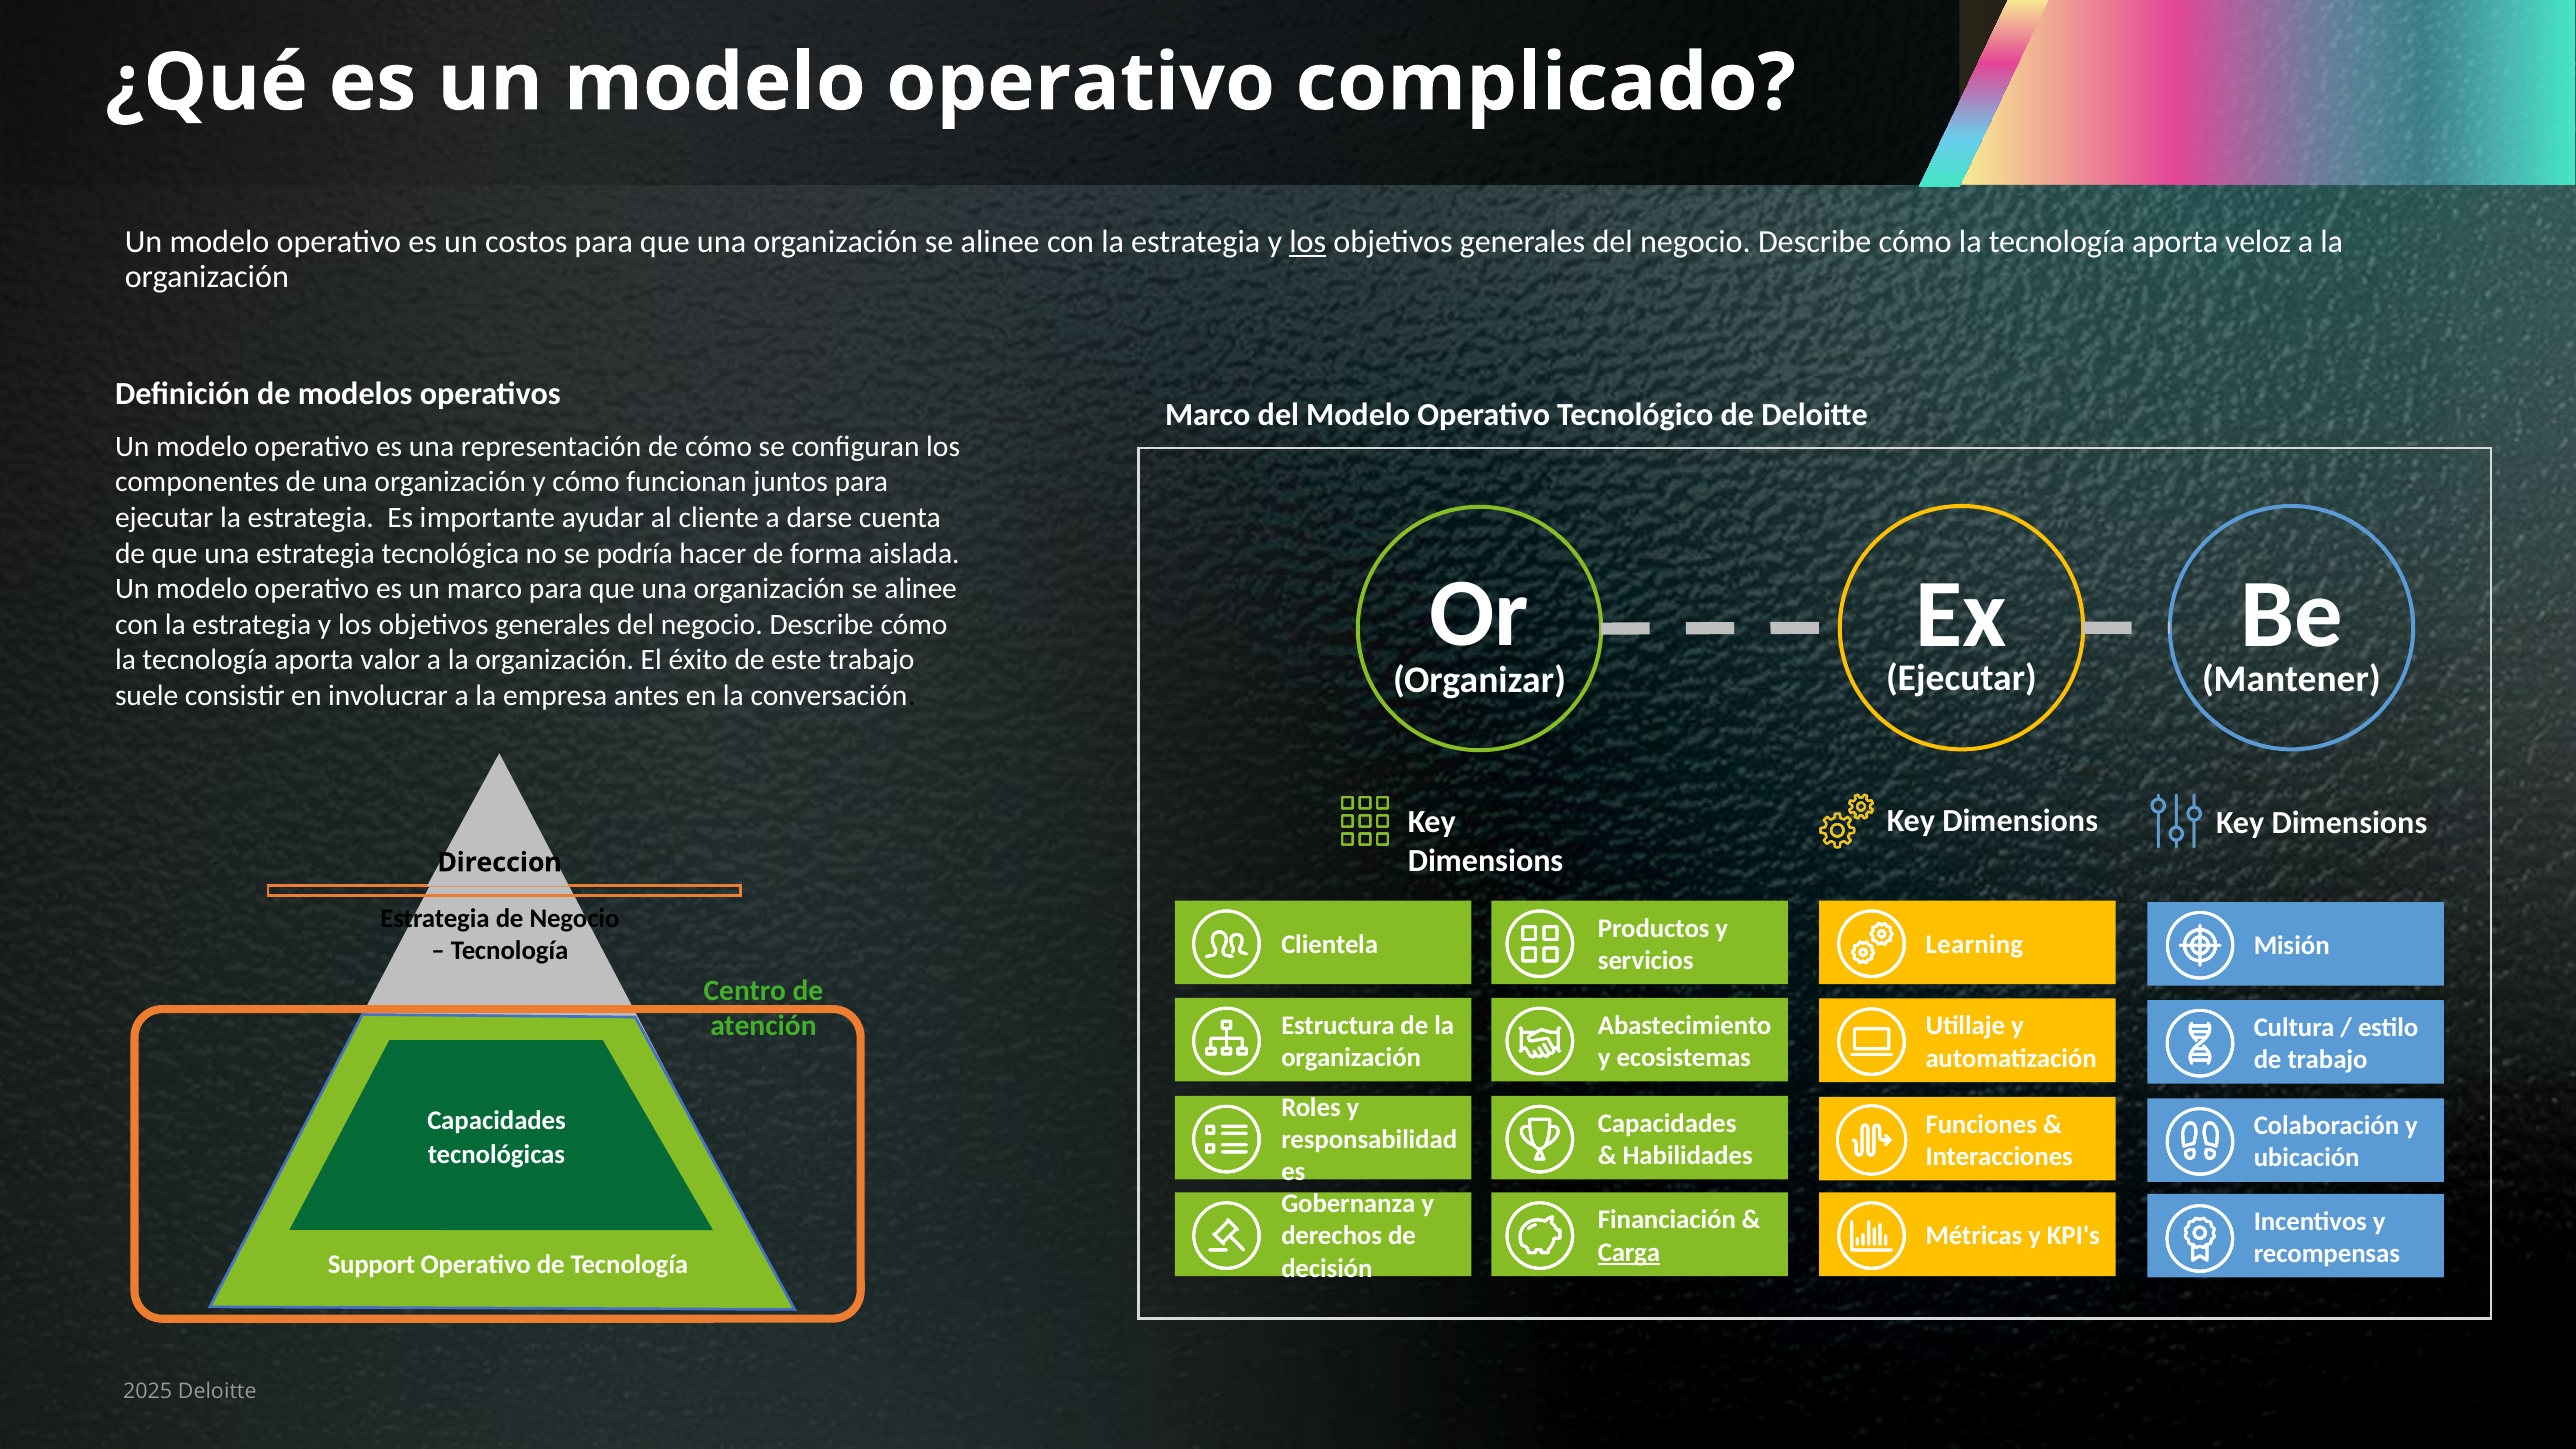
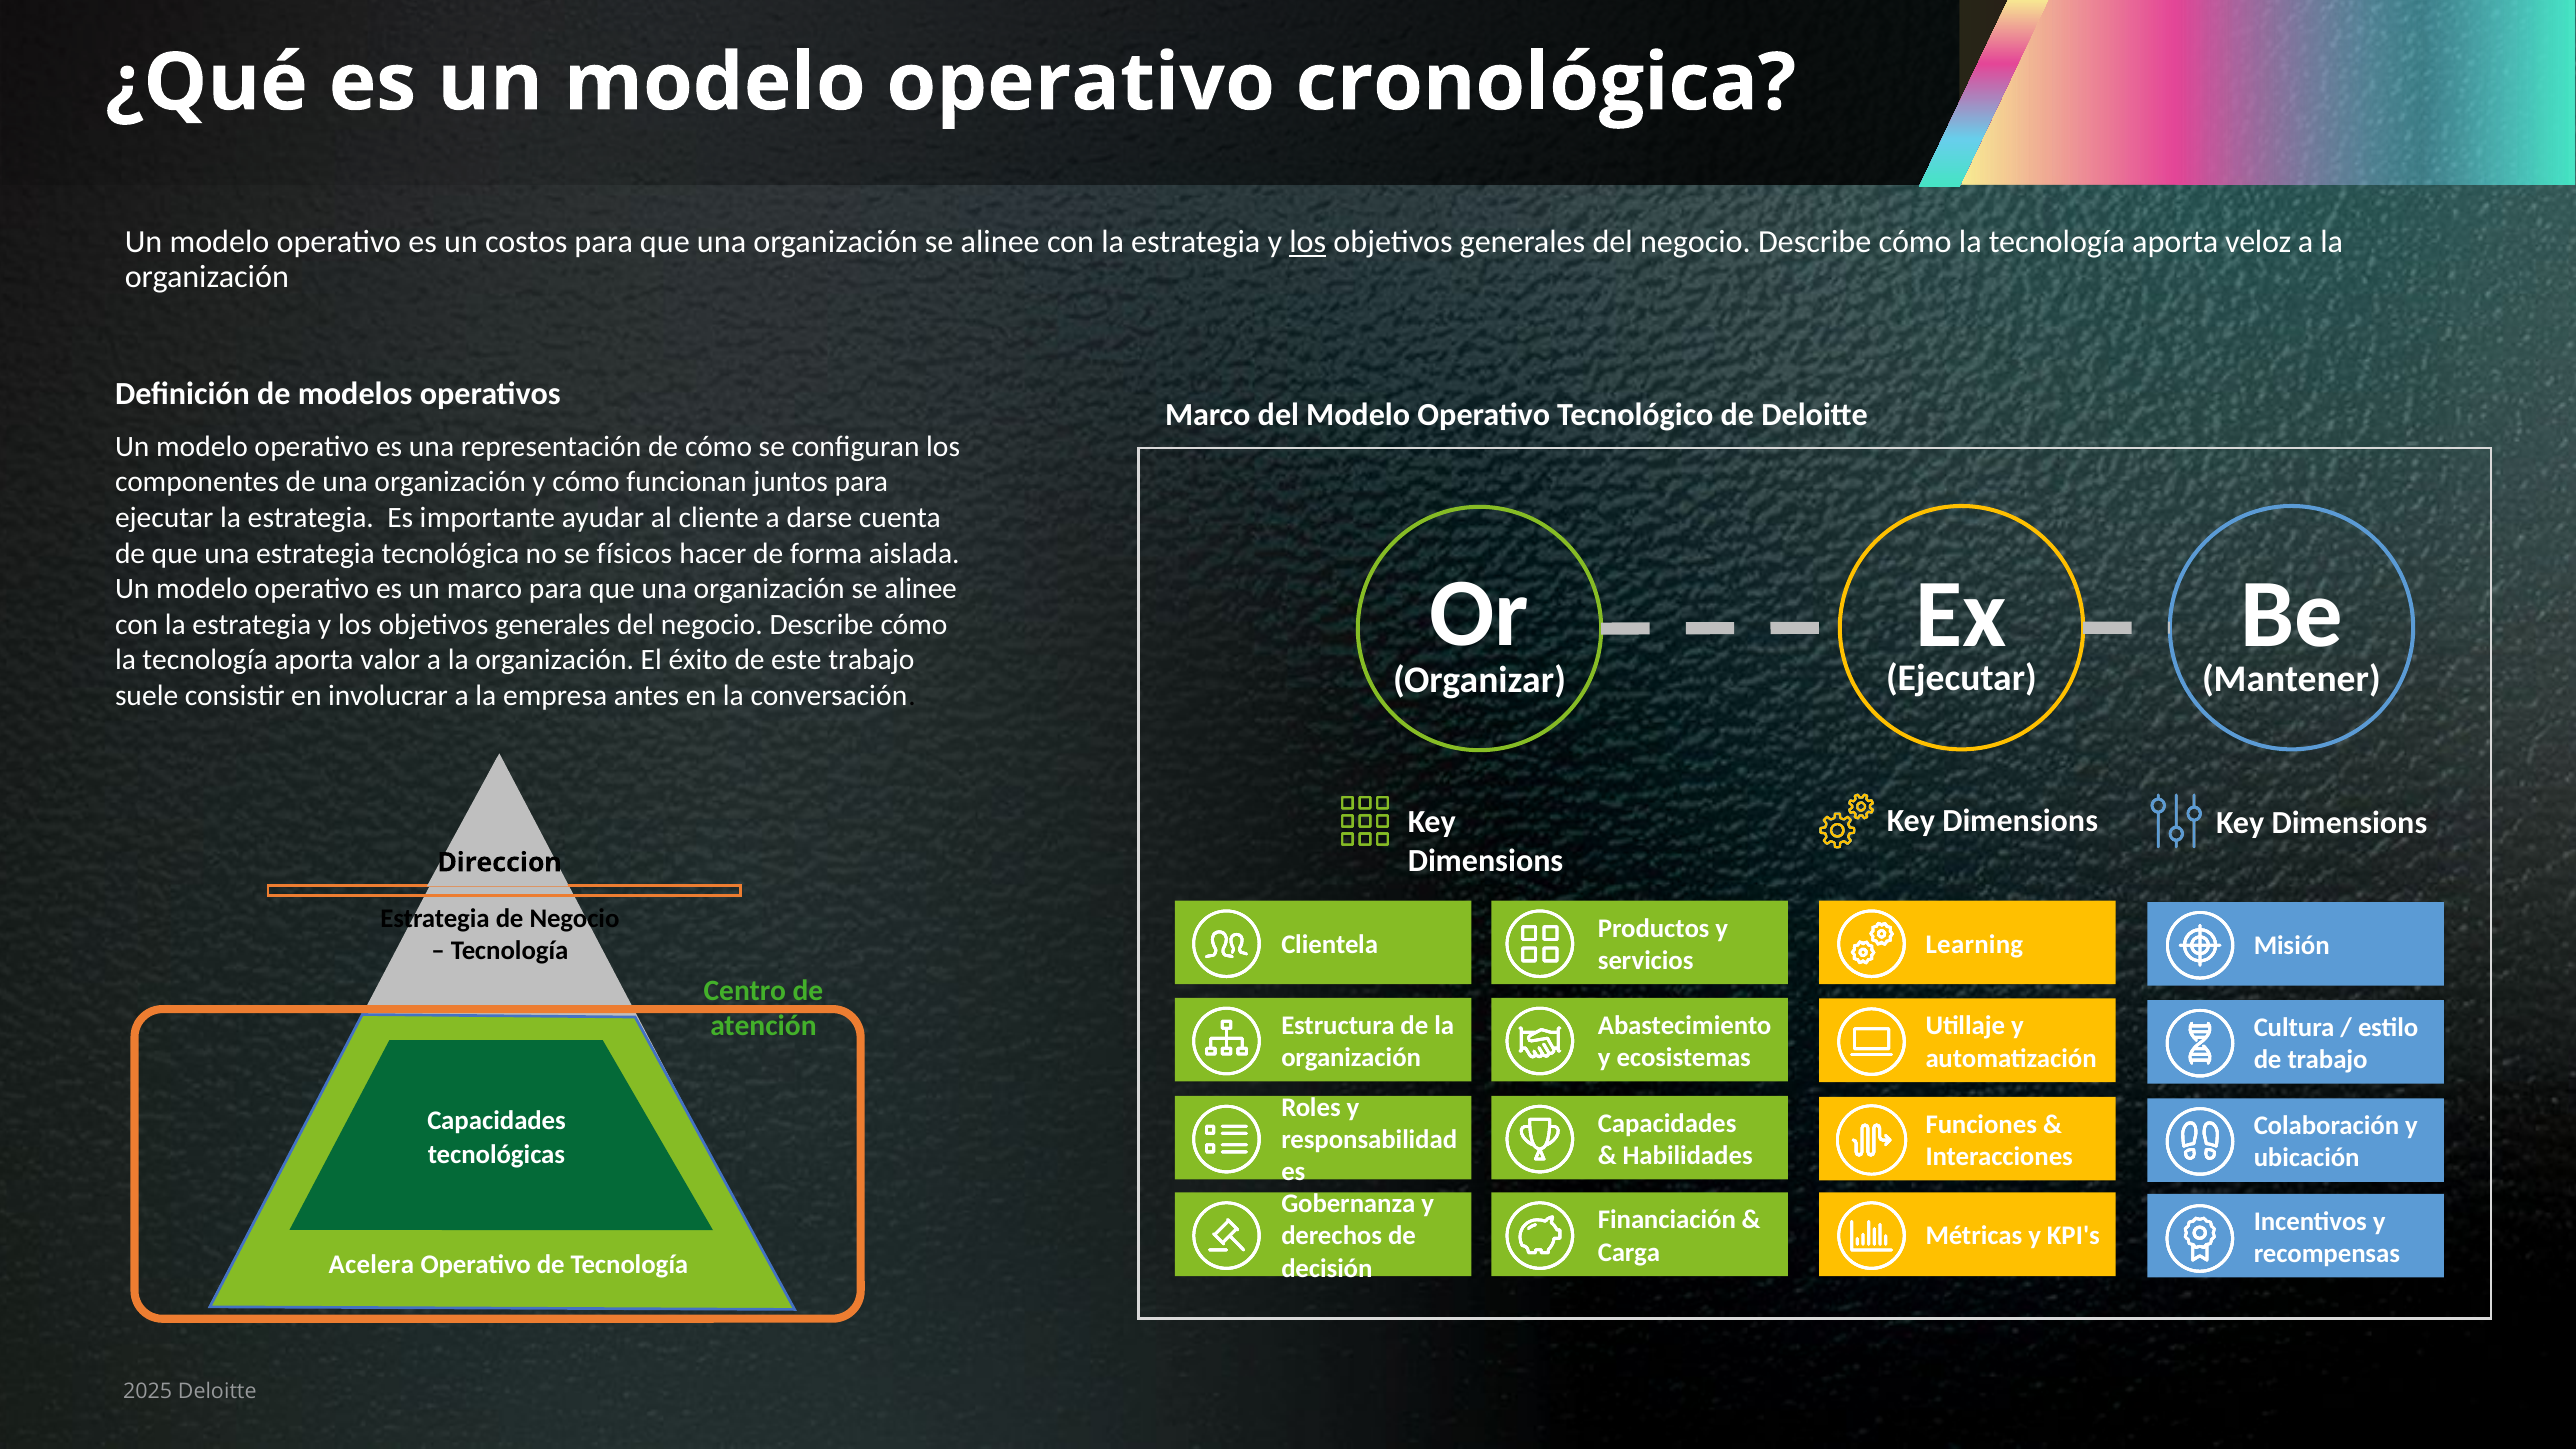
complicado: complicado -> cronológica
podría: podría -> físicos
Carga underline: present -> none
Support: Support -> Acelera
